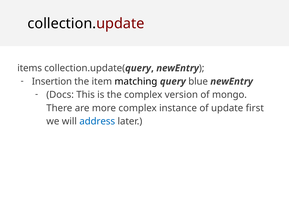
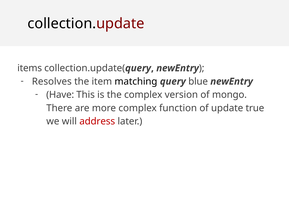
Insertion: Insertion -> Resolves
Docs: Docs -> Have
instance: instance -> function
first: first -> true
address colour: blue -> red
